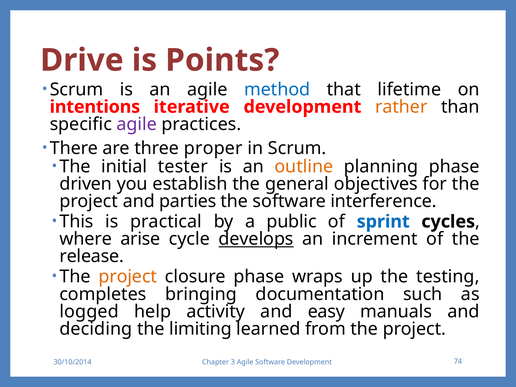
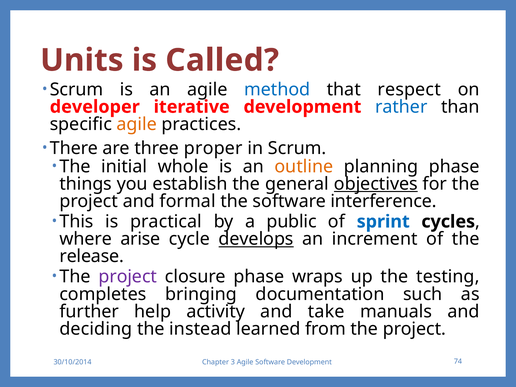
Drive: Drive -> Units
Points: Points -> Called
lifetime: lifetime -> respect
intentions: intentions -> developer
rather colour: orange -> blue
agile at (137, 124) colour: purple -> orange
tester: tester -> whole
driven: driven -> things
objectives underline: none -> present
parties: parties -> formal
project at (128, 277) colour: orange -> purple
logged: logged -> further
easy: easy -> take
limiting: limiting -> instead
